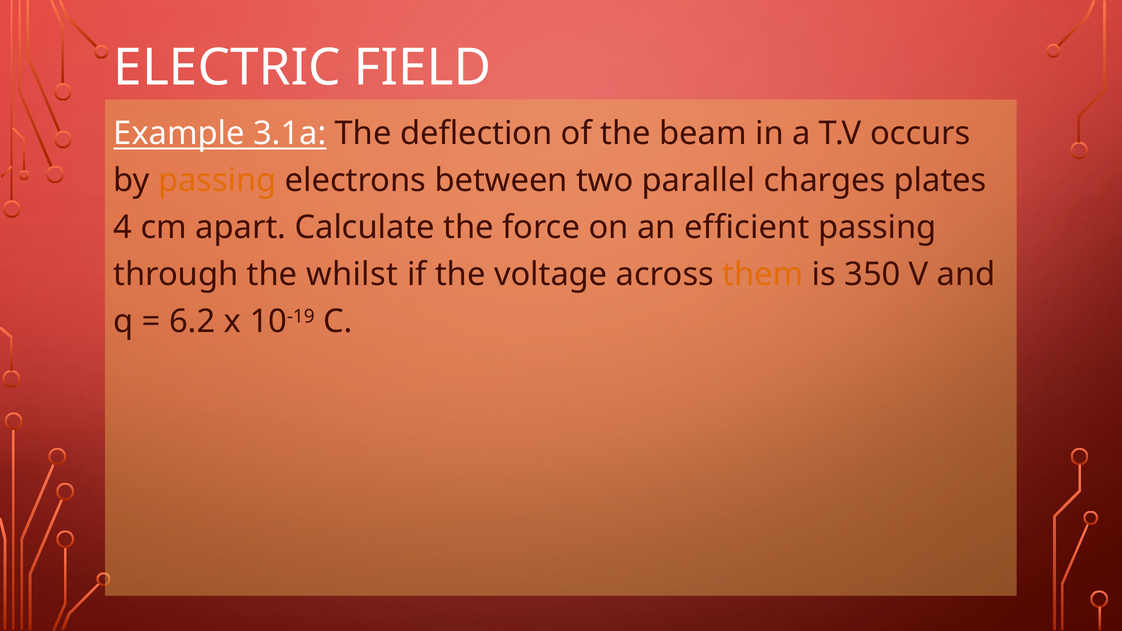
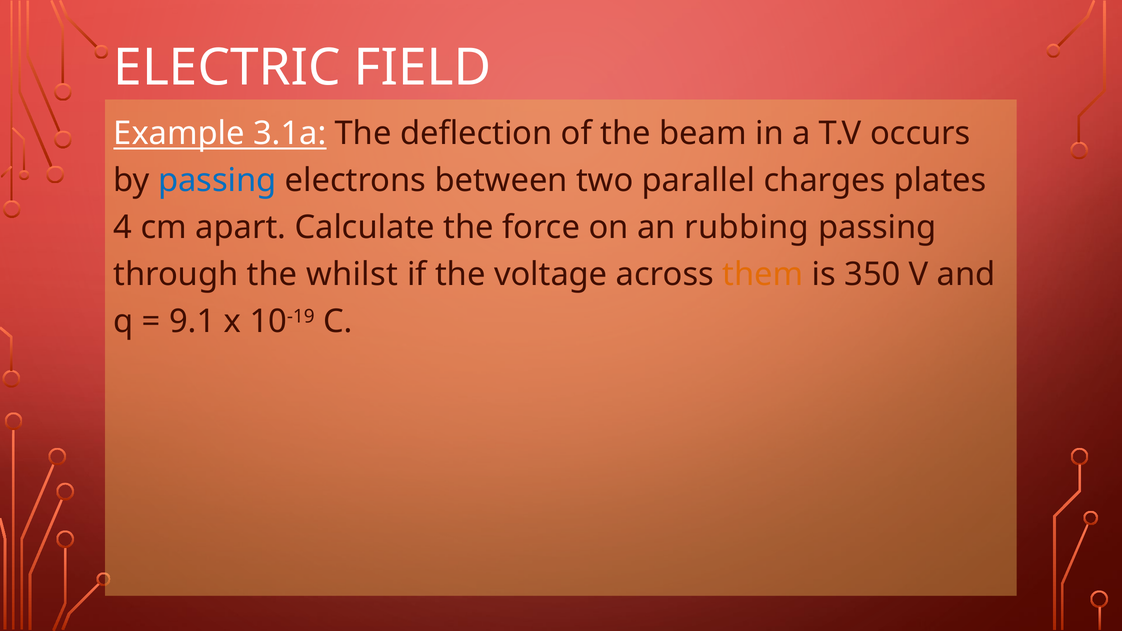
passing at (217, 181) colour: orange -> blue
efficient: efficient -> rubbing
6.2: 6.2 -> 9.1
